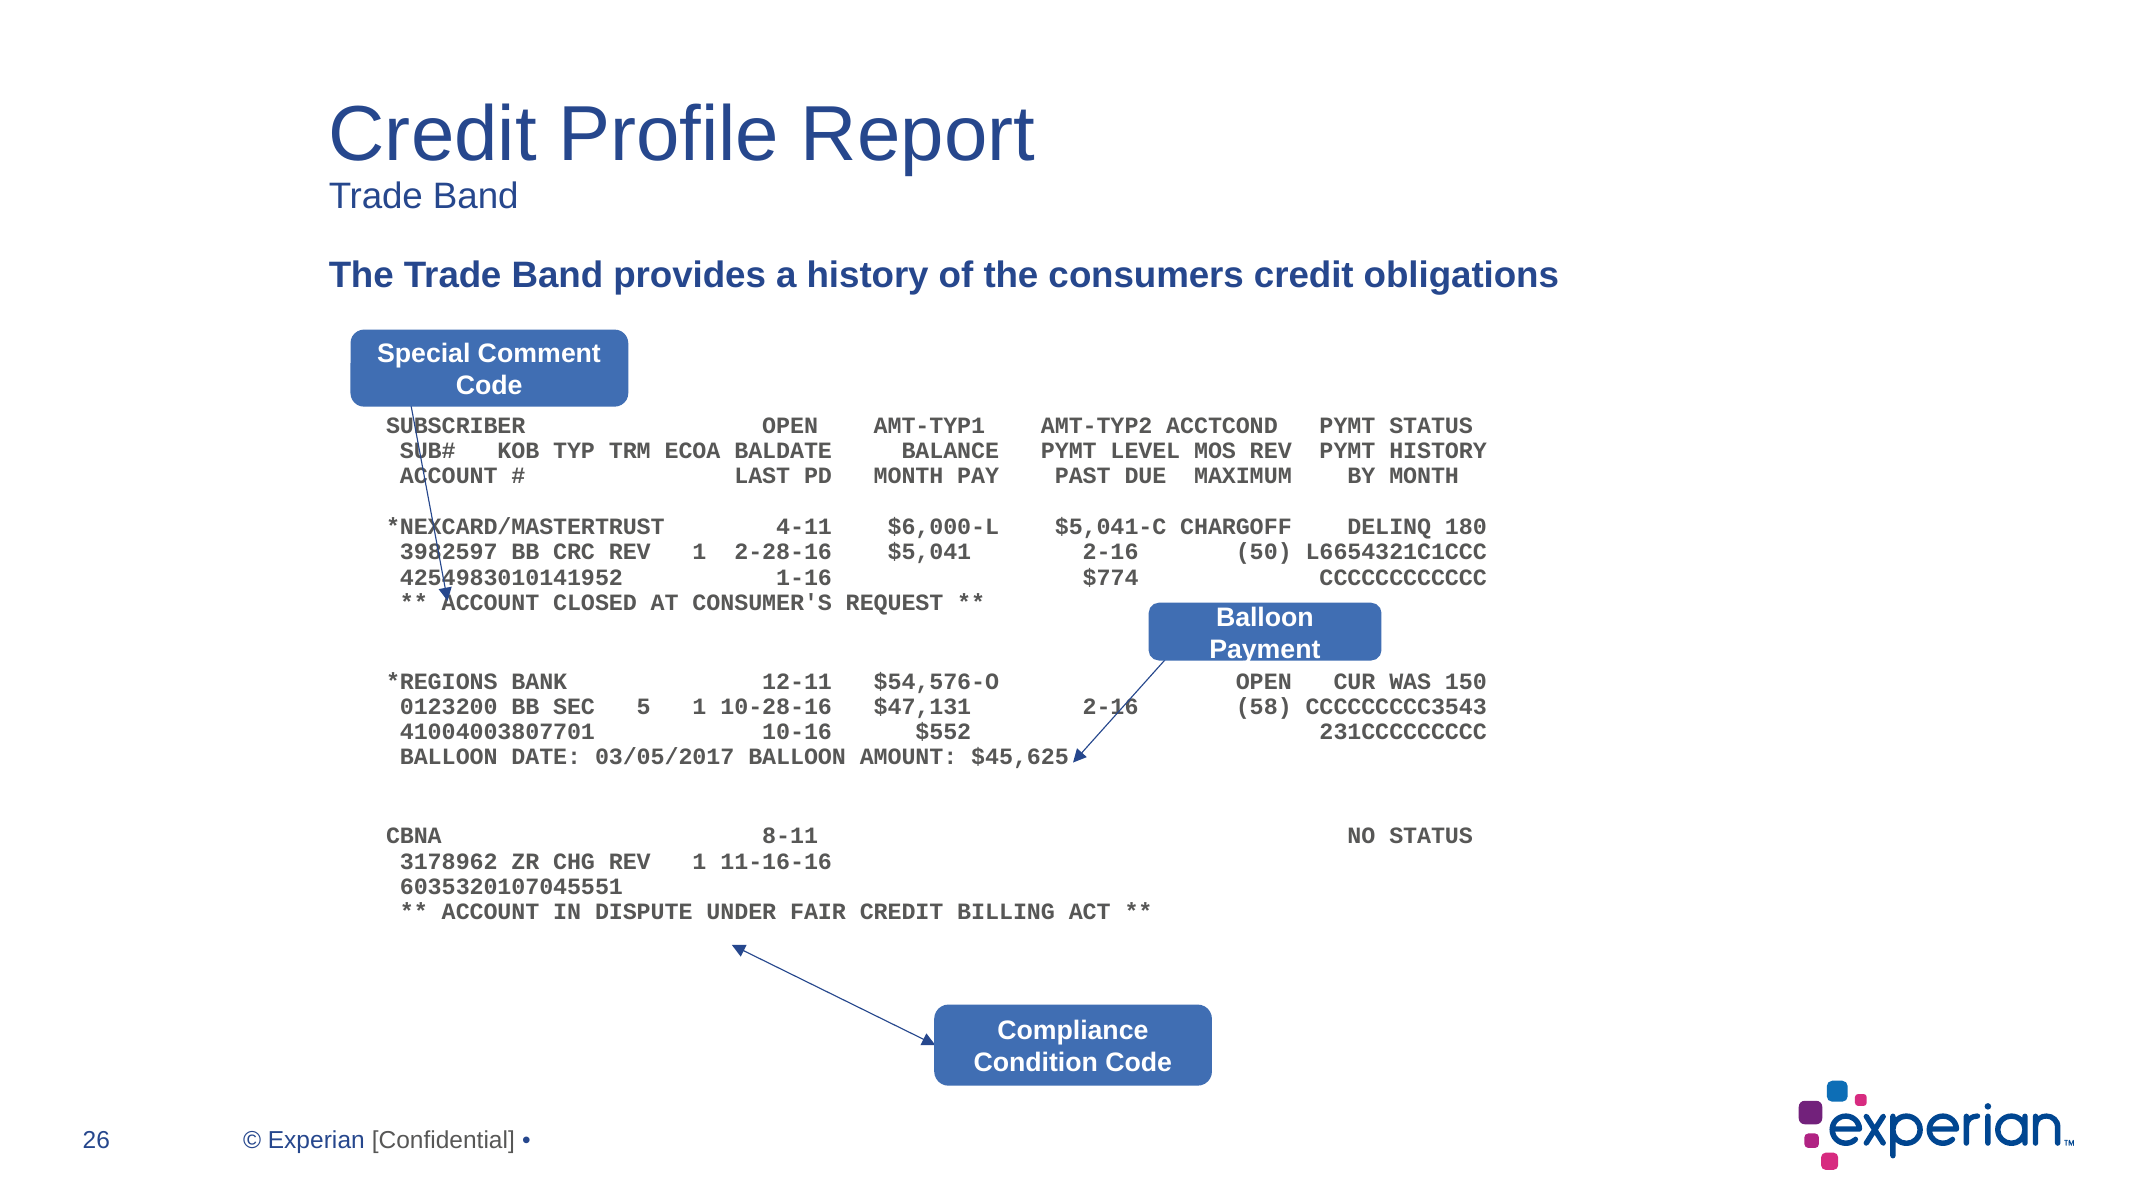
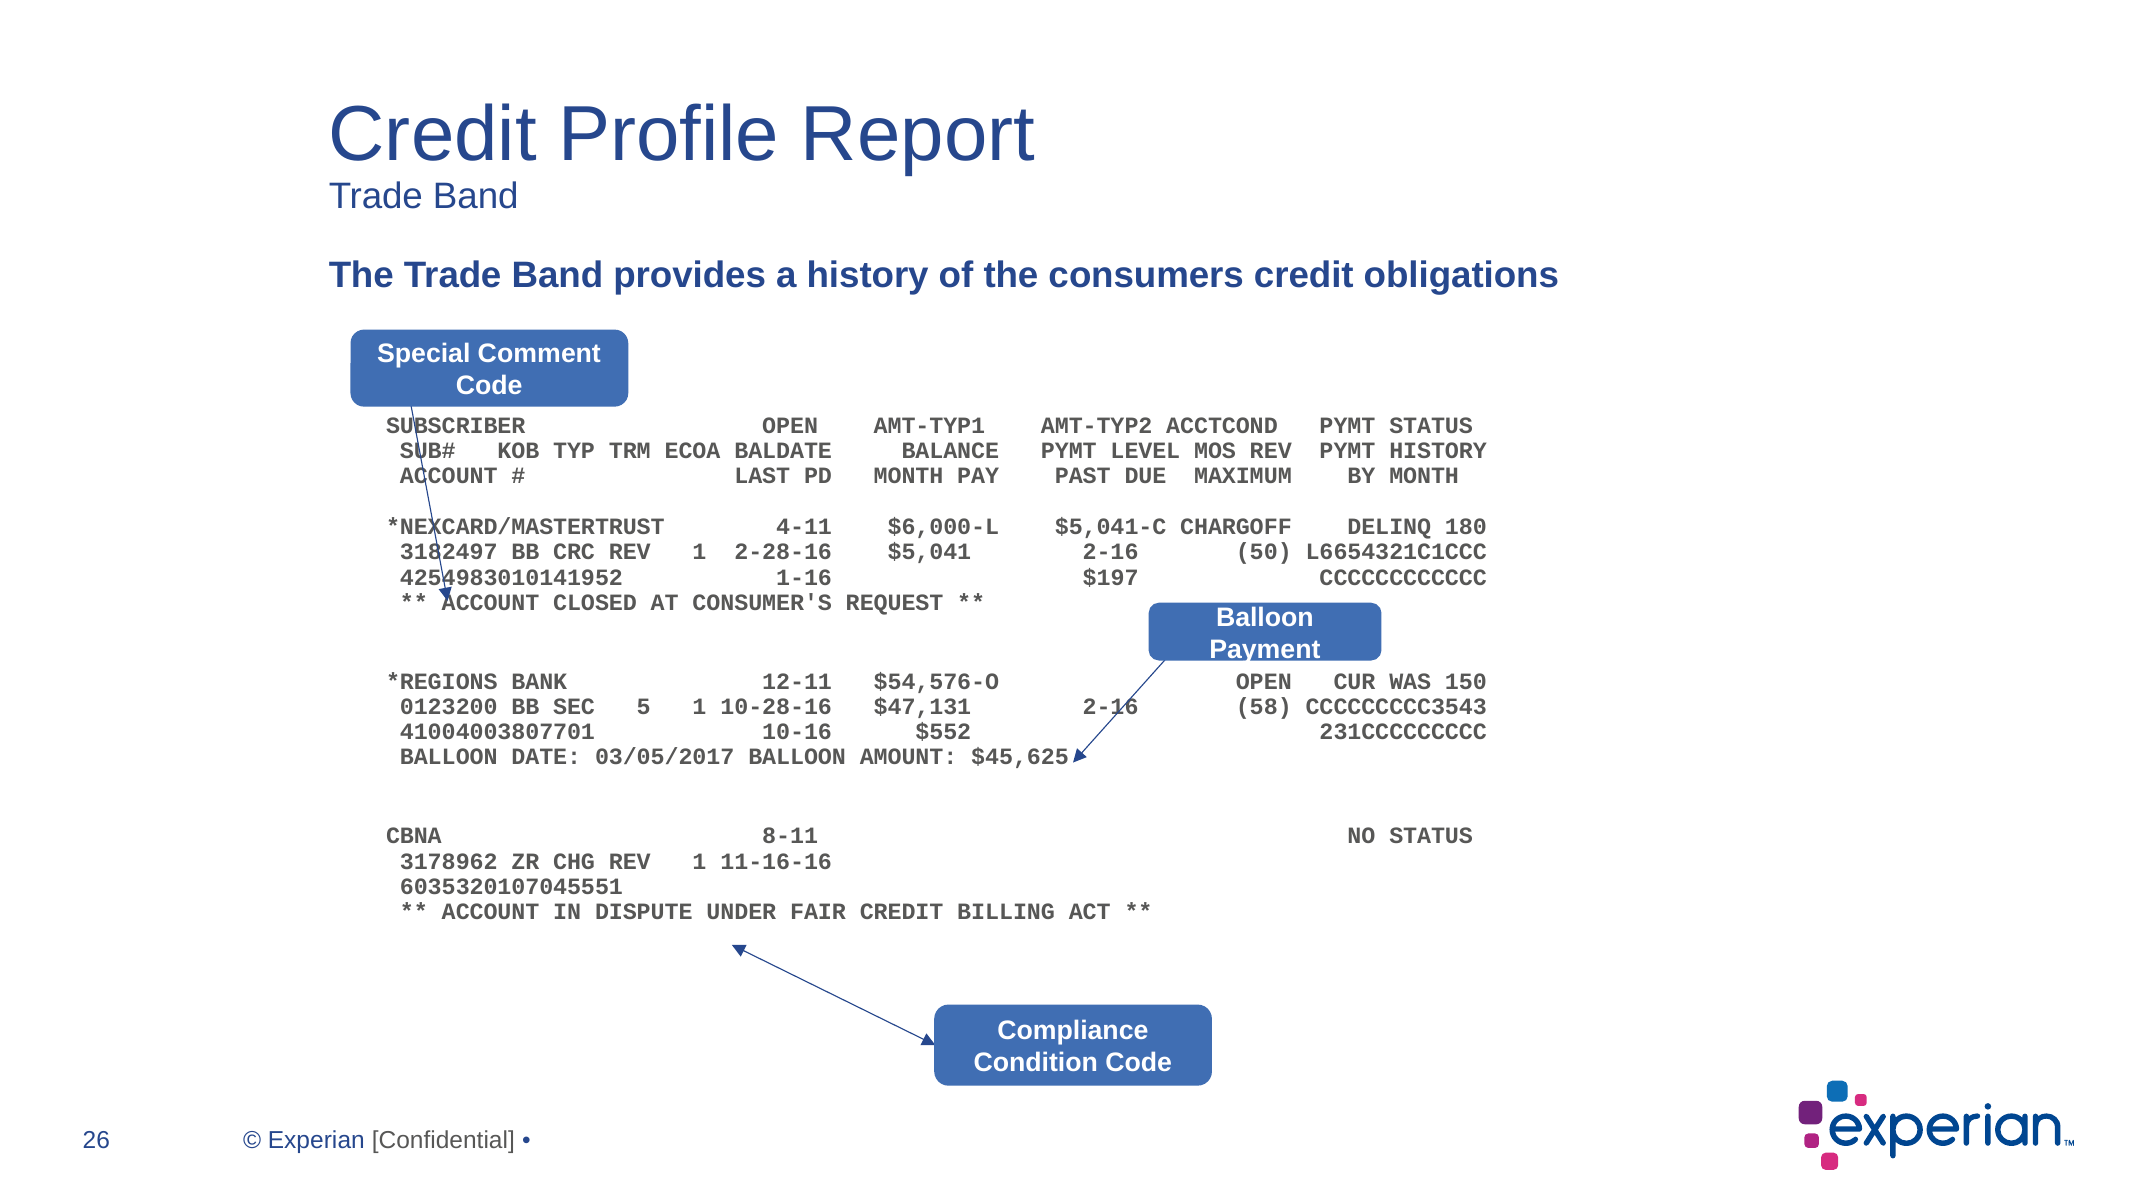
3982597: 3982597 -> 3182497
$774: $774 -> $197
